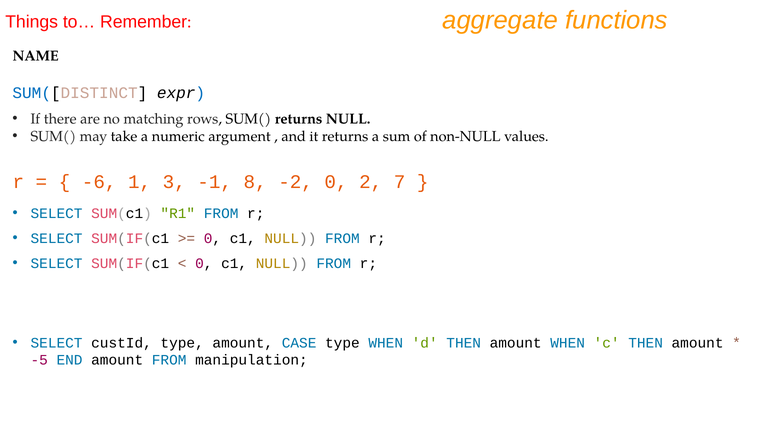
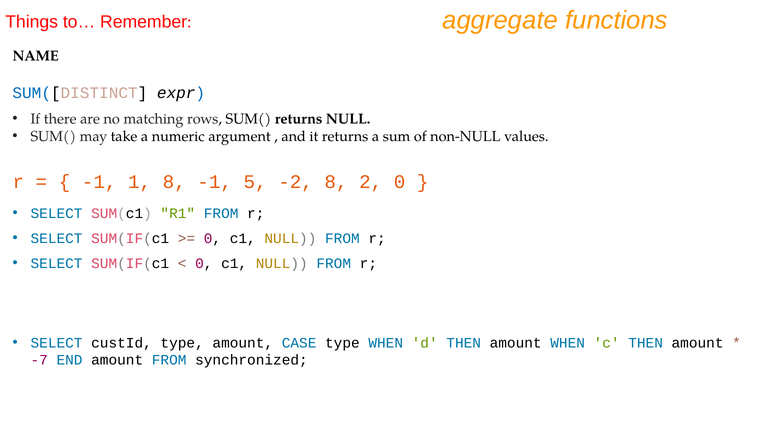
-6 at (99, 182): -6 -> -1
1 3: 3 -> 8
8: 8 -> 5
-2 0: 0 -> 8
2 7: 7 -> 0
-5: -5 -> -7
manipulation: manipulation -> synchronized
